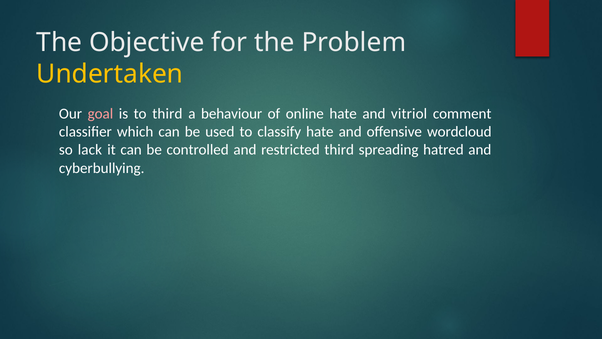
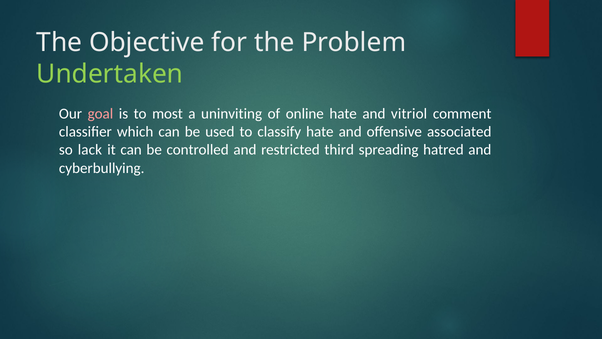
Undertaken colour: yellow -> light green
to third: third -> most
behaviour: behaviour -> uninviting
wordcloud: wordcloud -> associated
